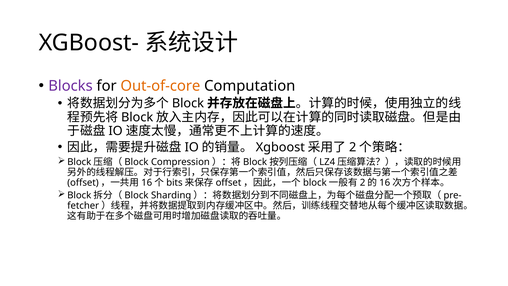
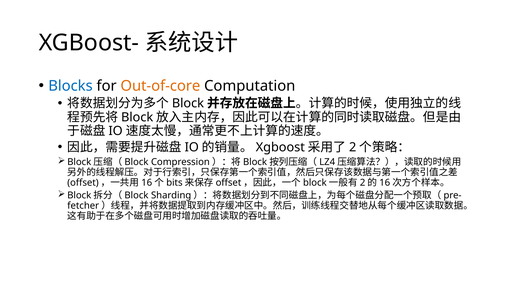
Blocks colour: purple -> blue
